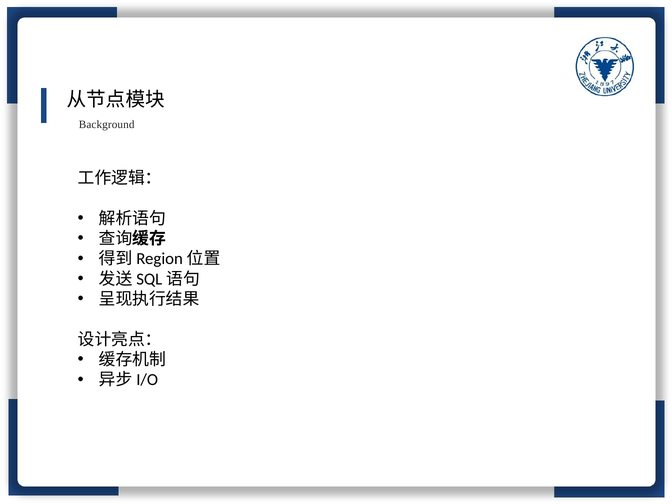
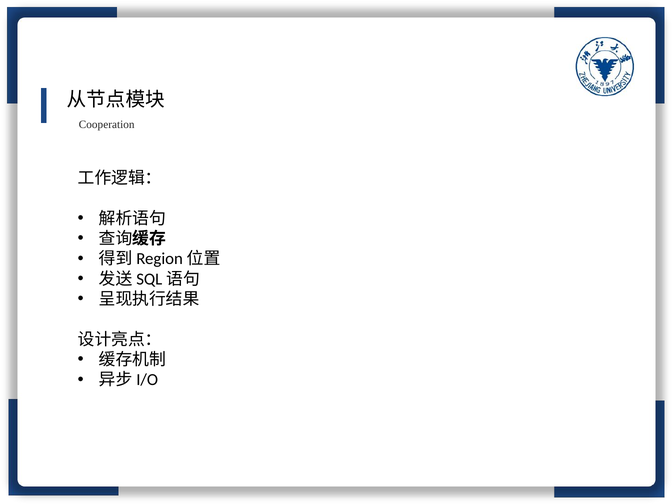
Background: Background -> Cooperation
